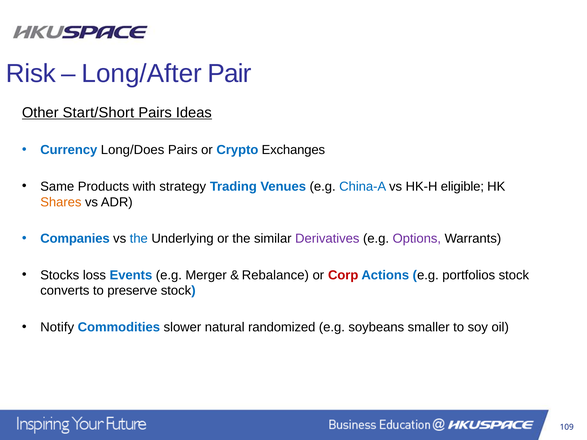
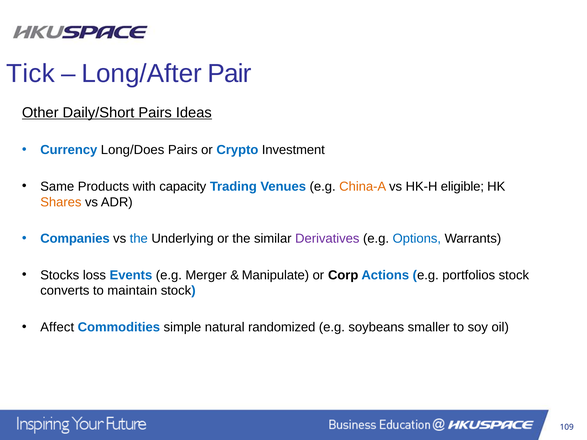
Risk: Risk -> Tick
Start/Short: Start/Short -> Daily/Short
Exchanges: Exchanges -> Investment
strategy: strategy -> capacity
China-A colour: blue -> orange
Options colour: purple -> blue
Rebalance: Rebalance -> Manipulate
Corp colour: red -> black
preserve: preserve -> maintain
Notify: Notify -> Affect
slower: slower -> simple
